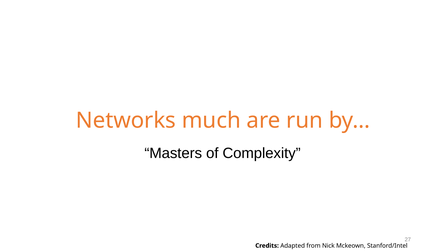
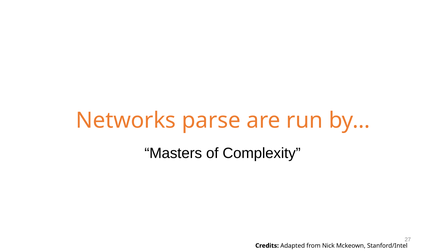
much: much -> parse
